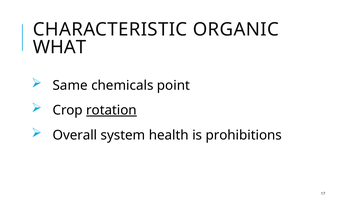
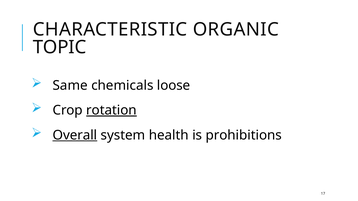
WHAT: WHAT -> TOPIC
point: point -> loose
Overall underline: none -> present
